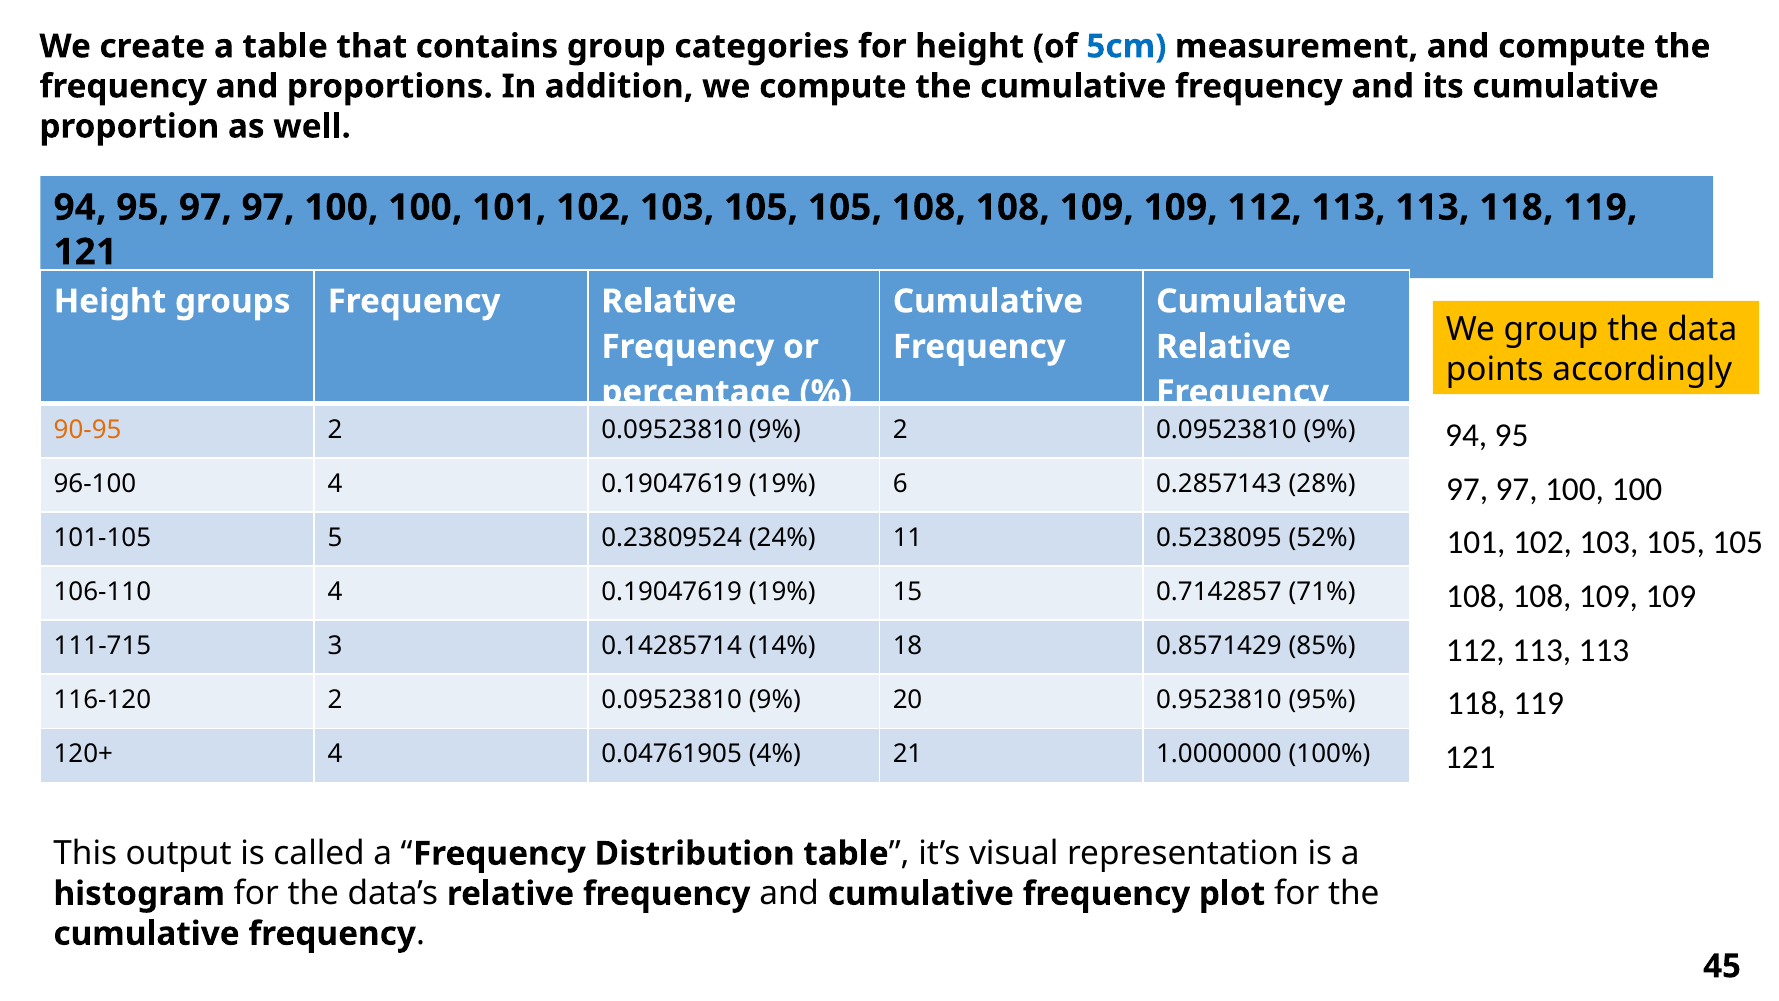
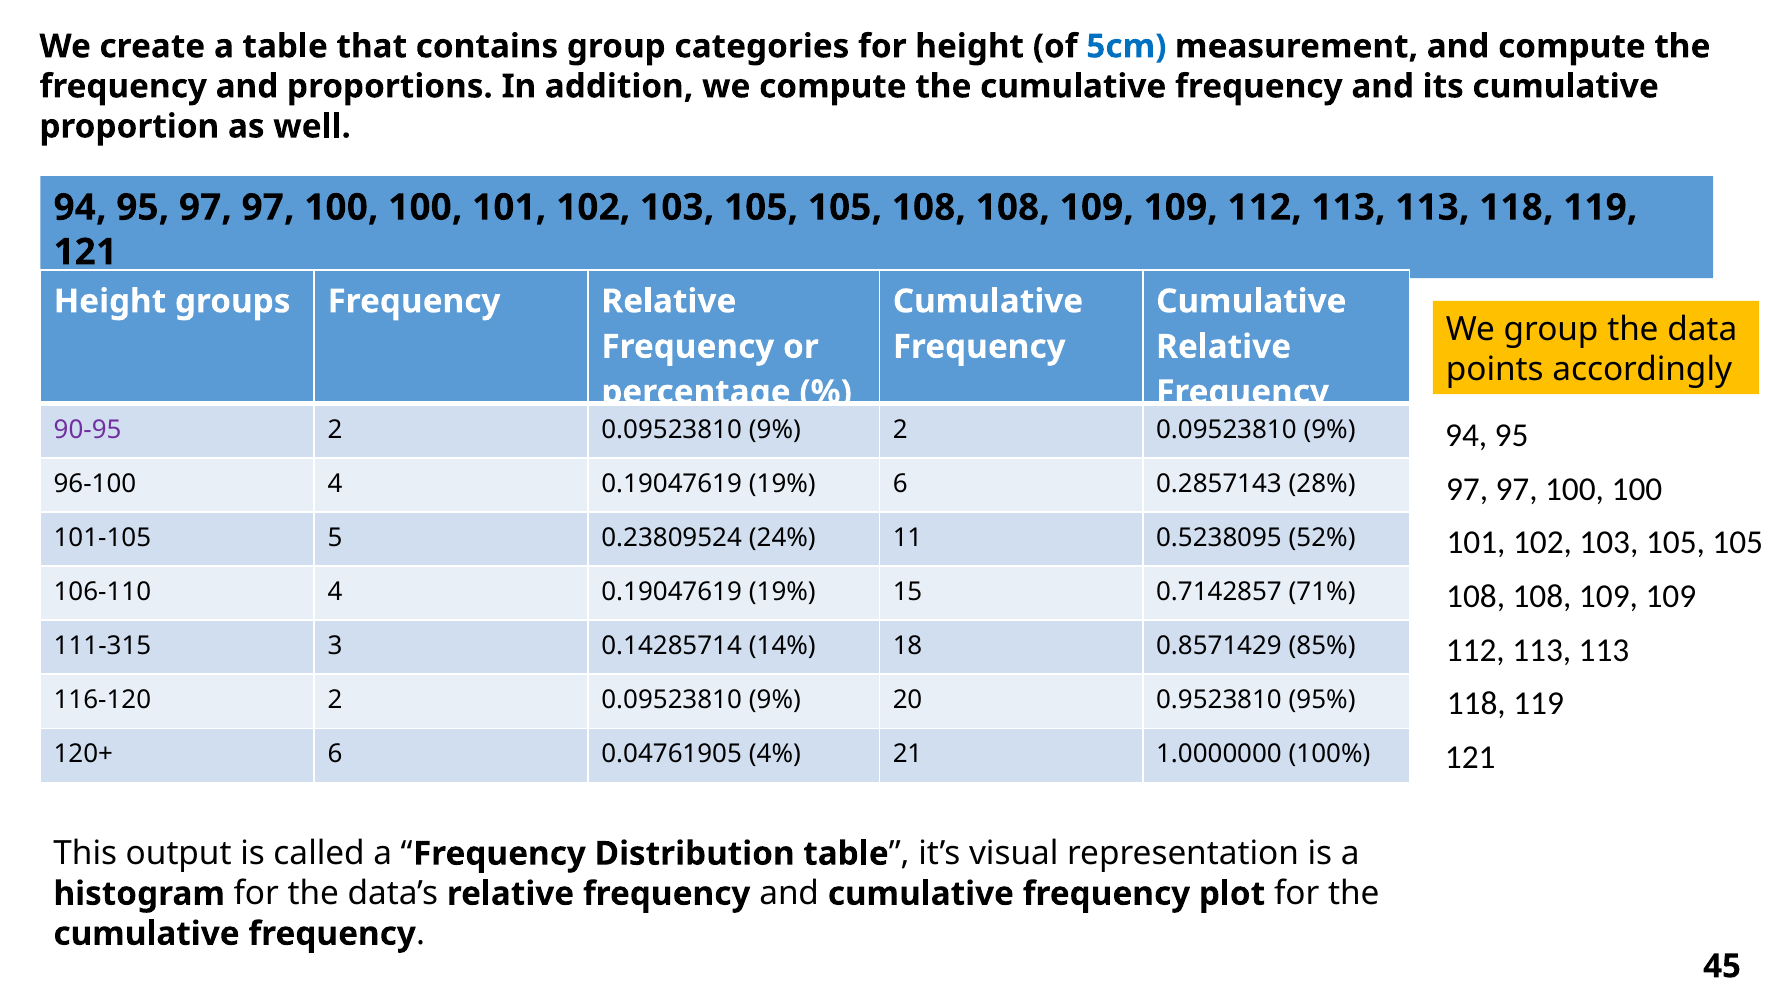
90-95 colour: orange -> purple
111-715: 111-715 -> 111-315
120+ 4: 4 -> 6
